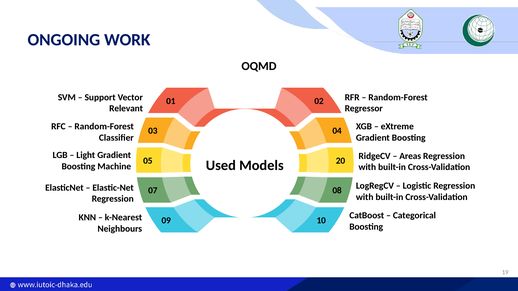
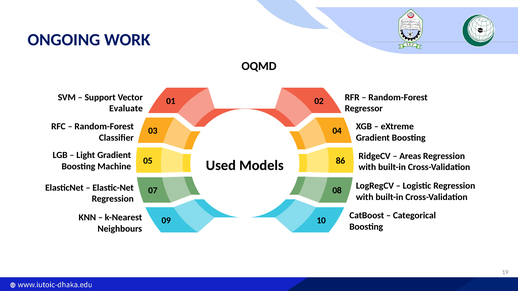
Relevant: Relevant -> Evaluate
20: 20 -> 86
